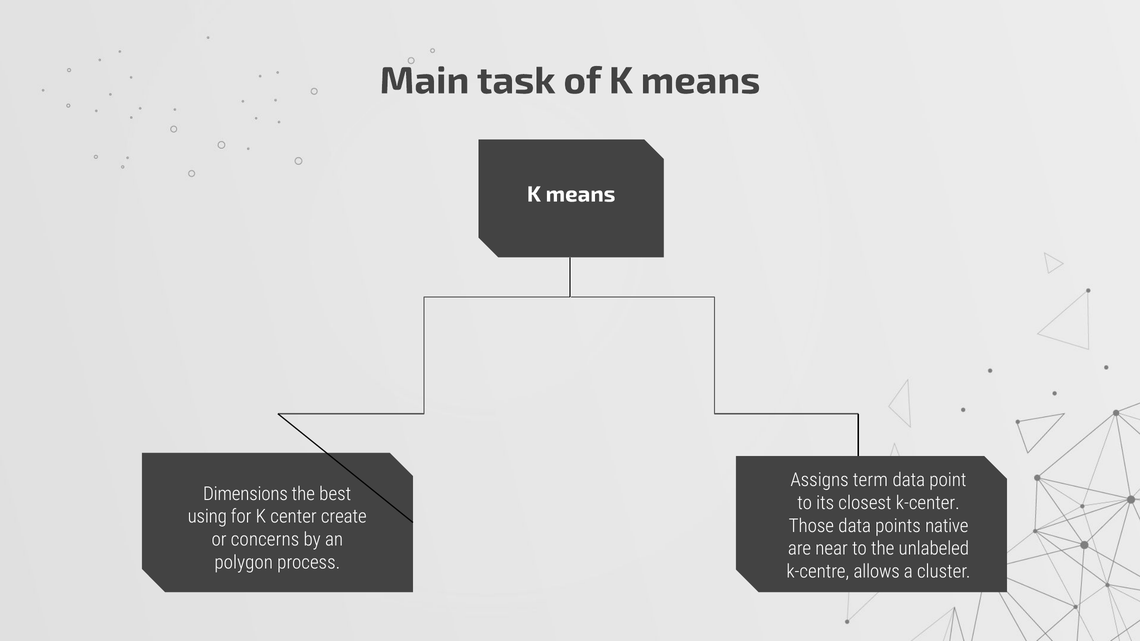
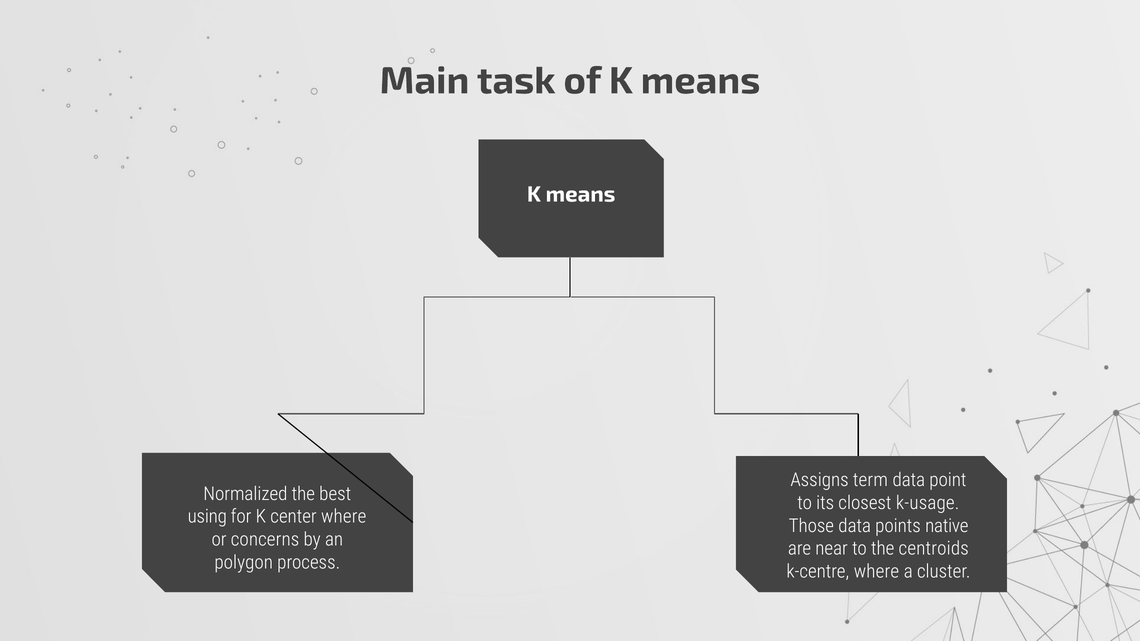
Dimensions: Dimensions -> Normalized
k-center: k-center -> k-usage
center create: create -> where
unlabeled: unlabeled -> centroids
k-centre allows: allows -> where
